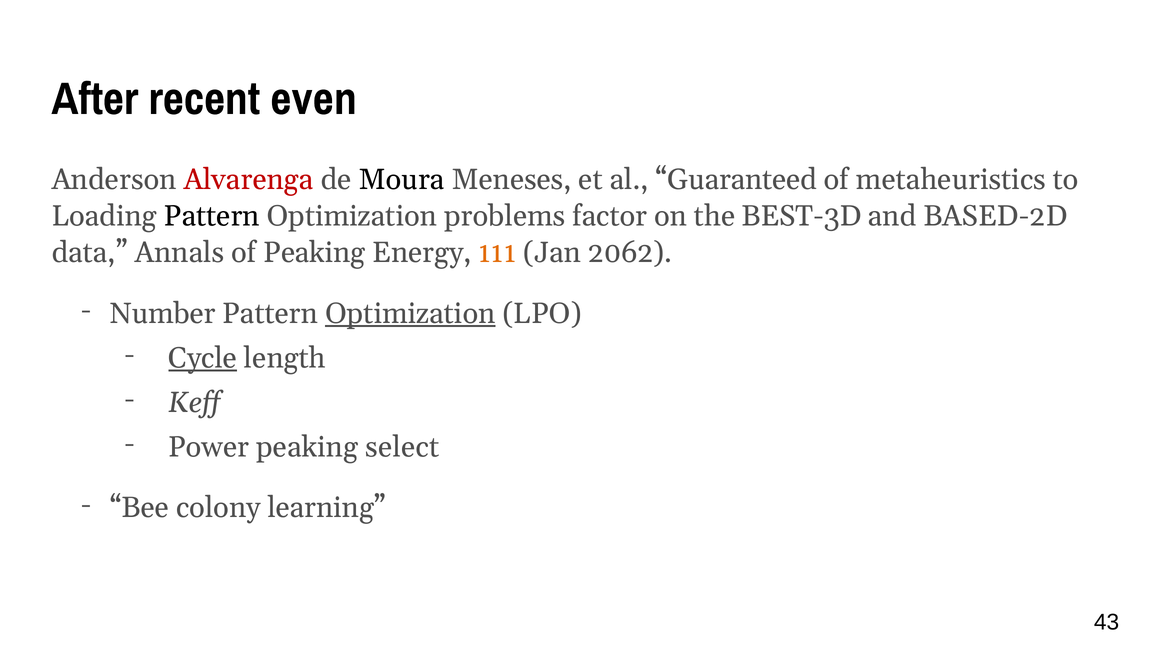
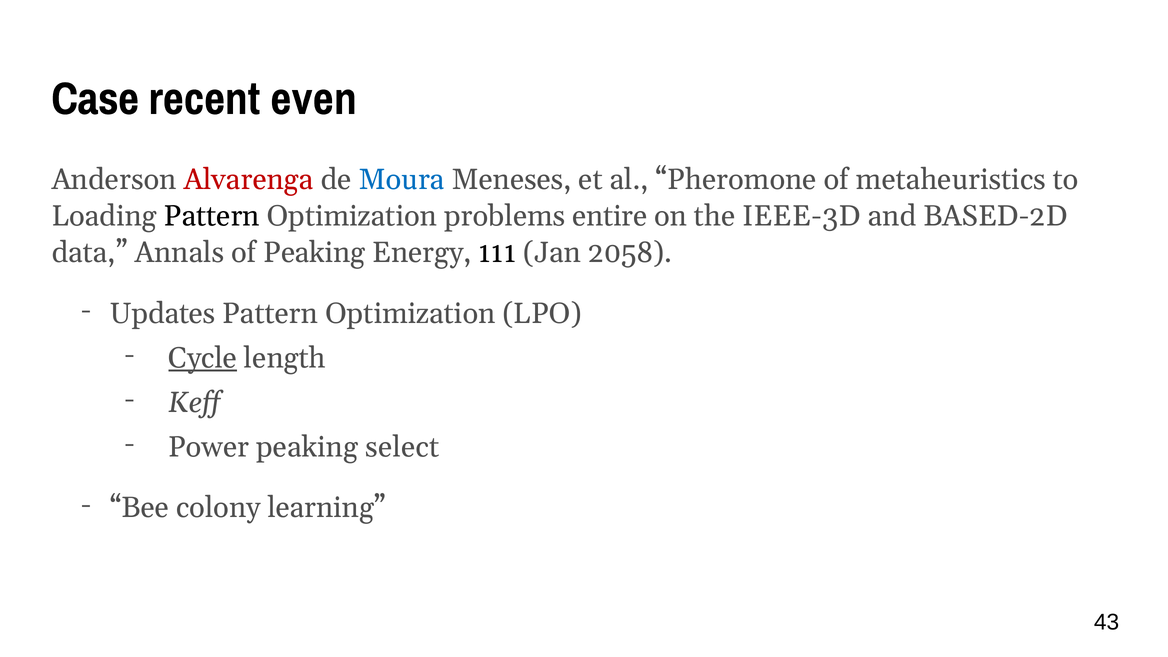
After: After -> Case
Moura colour: black -> blue
Guaranteed: Guaranteed -> Pheromone
factor: factor -> entire
BEST-3D: BEST-3D -> IEEE-3D
111 colour: orange -> black
2062: 2062 -> 2058
Number: Number -> Updates
Optimization at (410, 313) underline: present -> none
